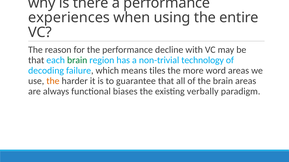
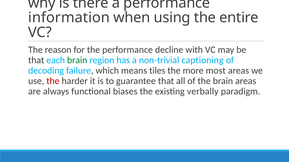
experiences: experiences -> information
technology: technology -> captioning
word: word -> most
the at (53, 81) colour: orange -> red
